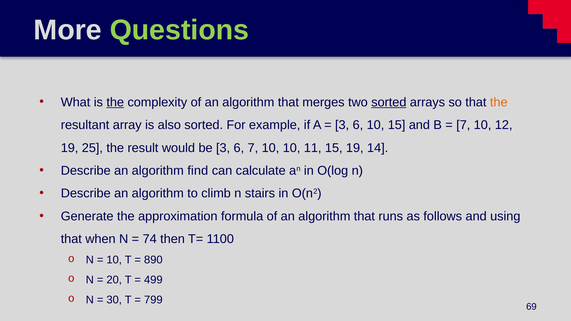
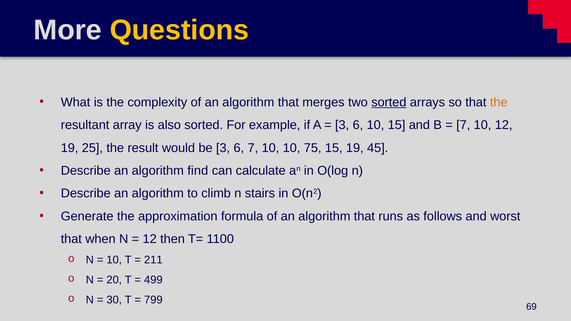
Questions colour: light green -> yellow
the at (115, 102) underline: present -> none
11: 11 -> 75
14: 14 -> 45
using: using -> worst
74 at (150, 239): 74 -> 12
890: 890 -> 211
